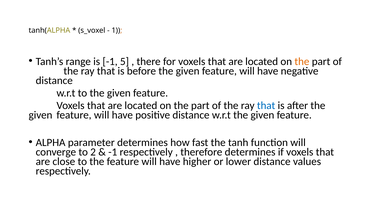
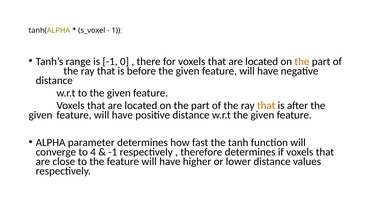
5: 5 -> 0
that at (266, 106) colour: blue -> orange
2: 2 -> 4
